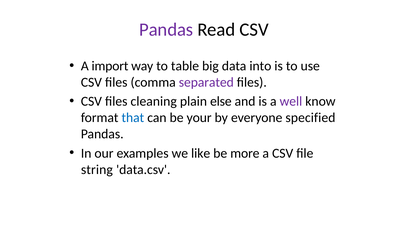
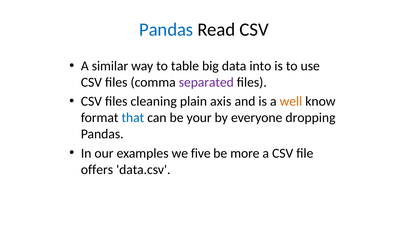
Pandas at (166, 30) colour: purple -> blue
import: import -> similar
else: else -> axis
well colour: purple -> orange
specified: specified -> dropping
like: like -> five
string: string -> offers
